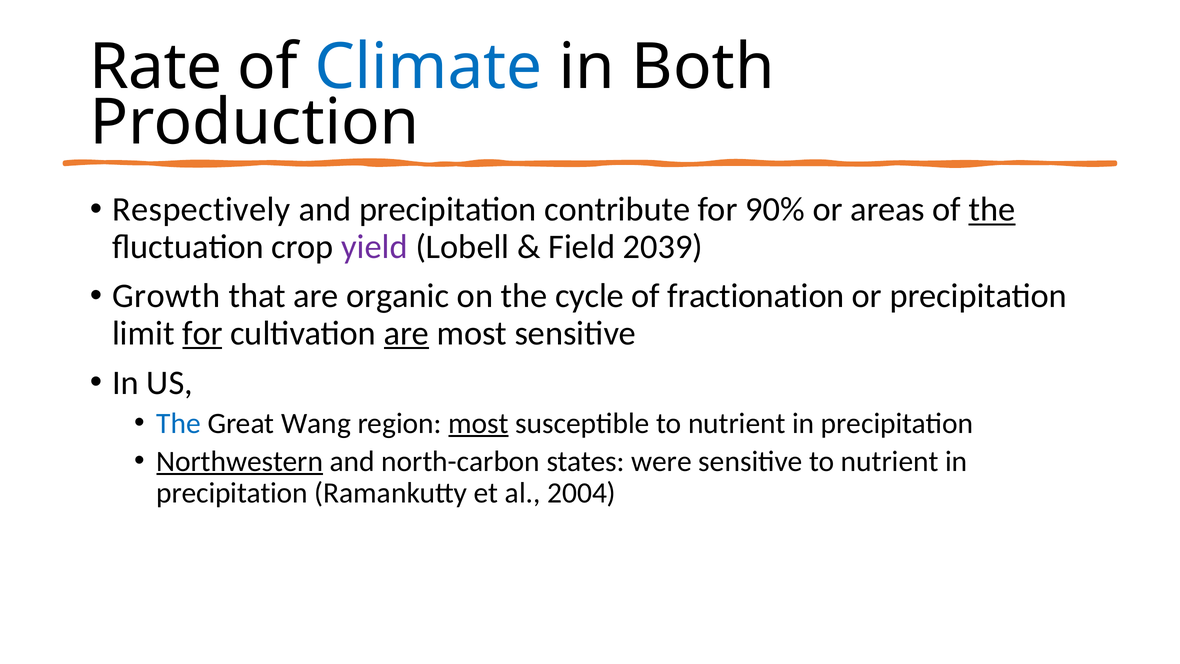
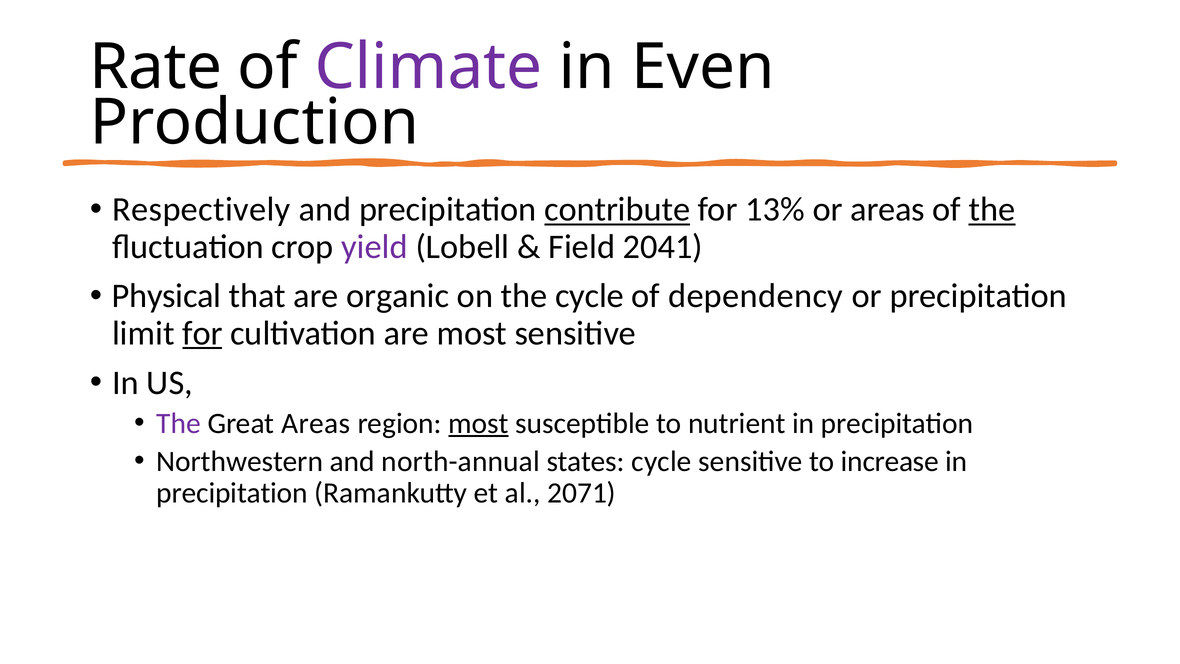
Climate colour: blue -> purple
Both: Both -> Even
contribute underline: none -> present
90%: 90% -> 13%
2039: 2039 -> 2041
Growth: Growth -> Physical
fractionation: fractionation -> dependency
are at (406, 333) underline: present -> none
The at (179, 423) colour: blue -> purple
Great Wang: Wang -> Areas
Northwestern underline: present -> none
north-carbon: north-carbon -> north-annual
states were: were -> cycle
sensitive to nutrient: nutrient -> increase
2004: 2004 -> 2071
